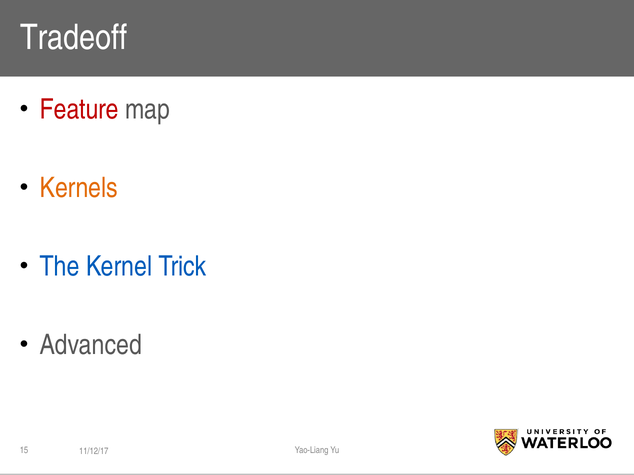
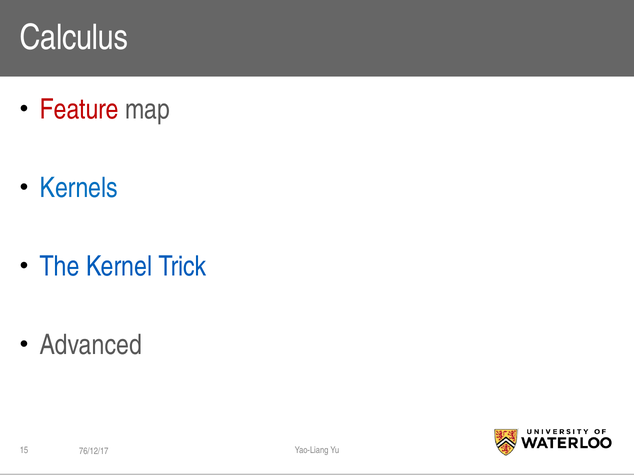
Tradeoff: Tradeoff -> Calculus
Kernels colour: orange -> blue
11/12/17: 11/12/17 -> 76/12/17
